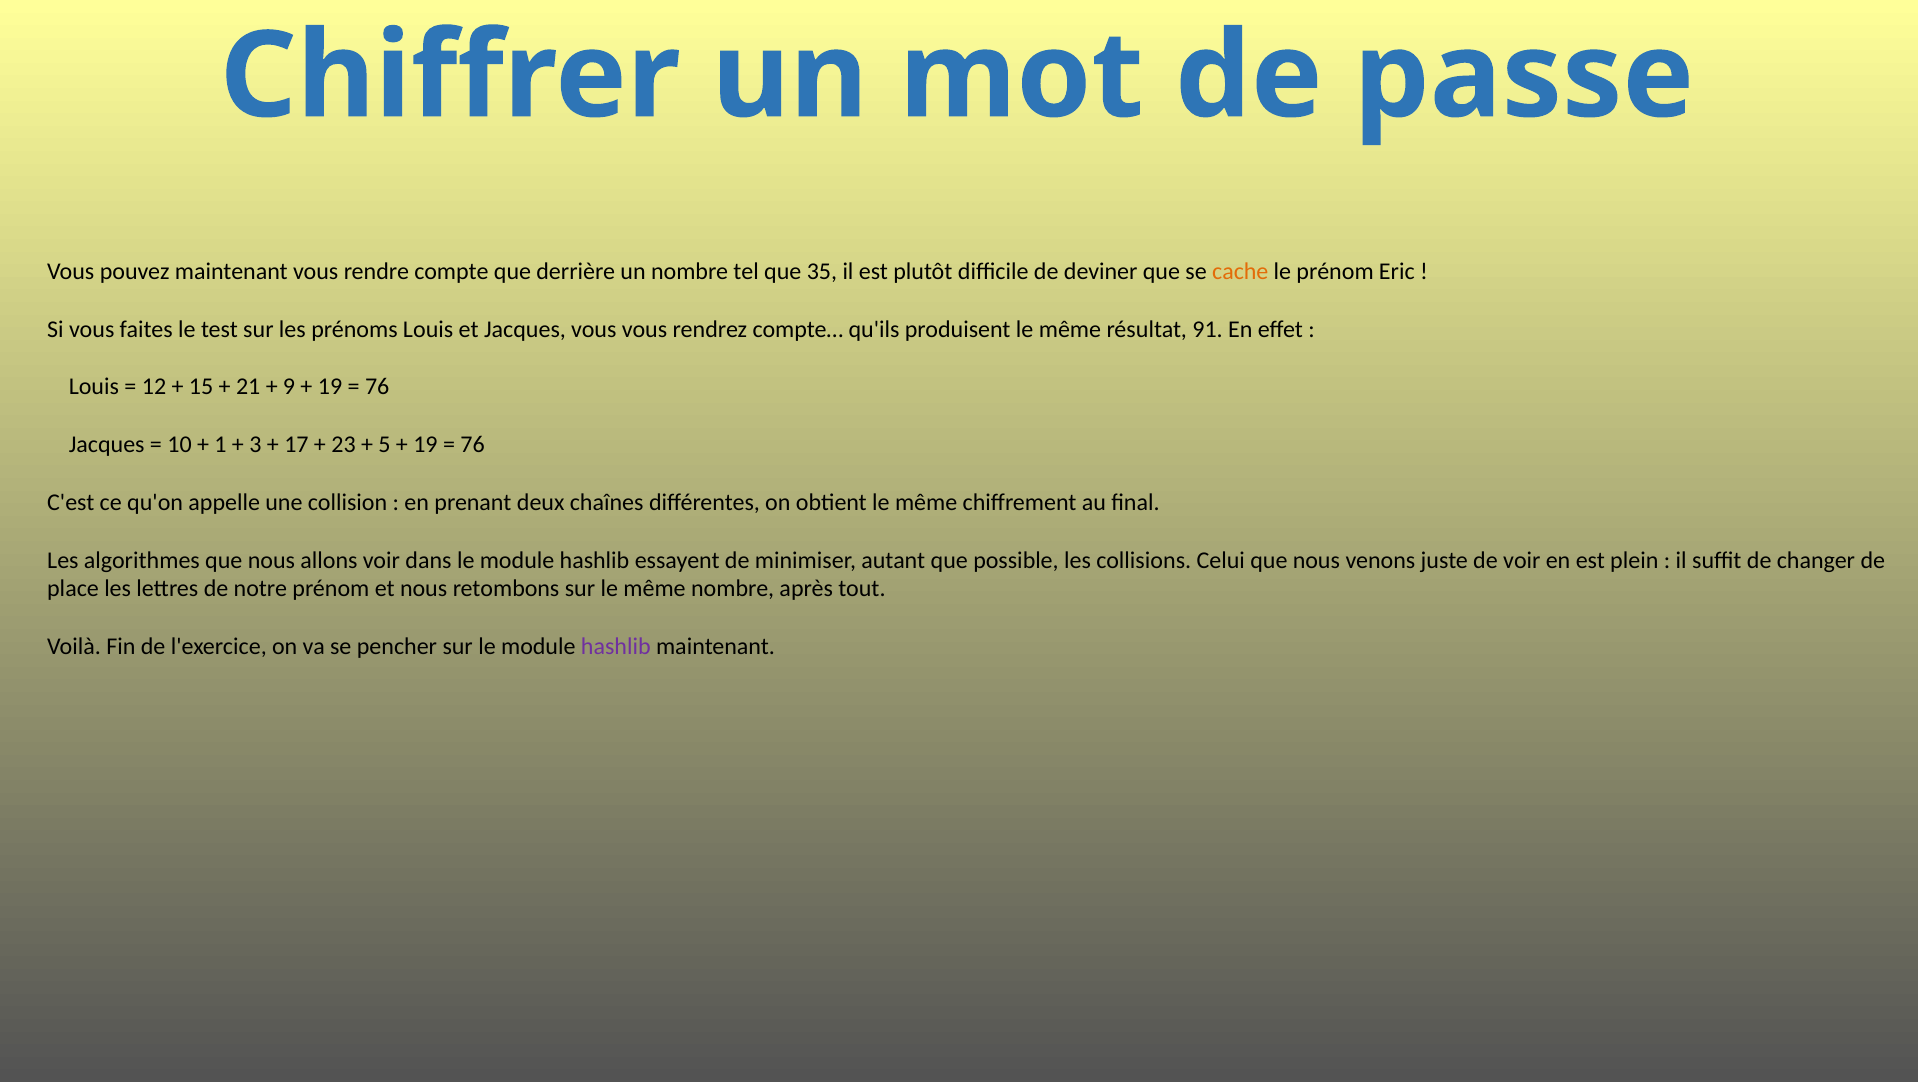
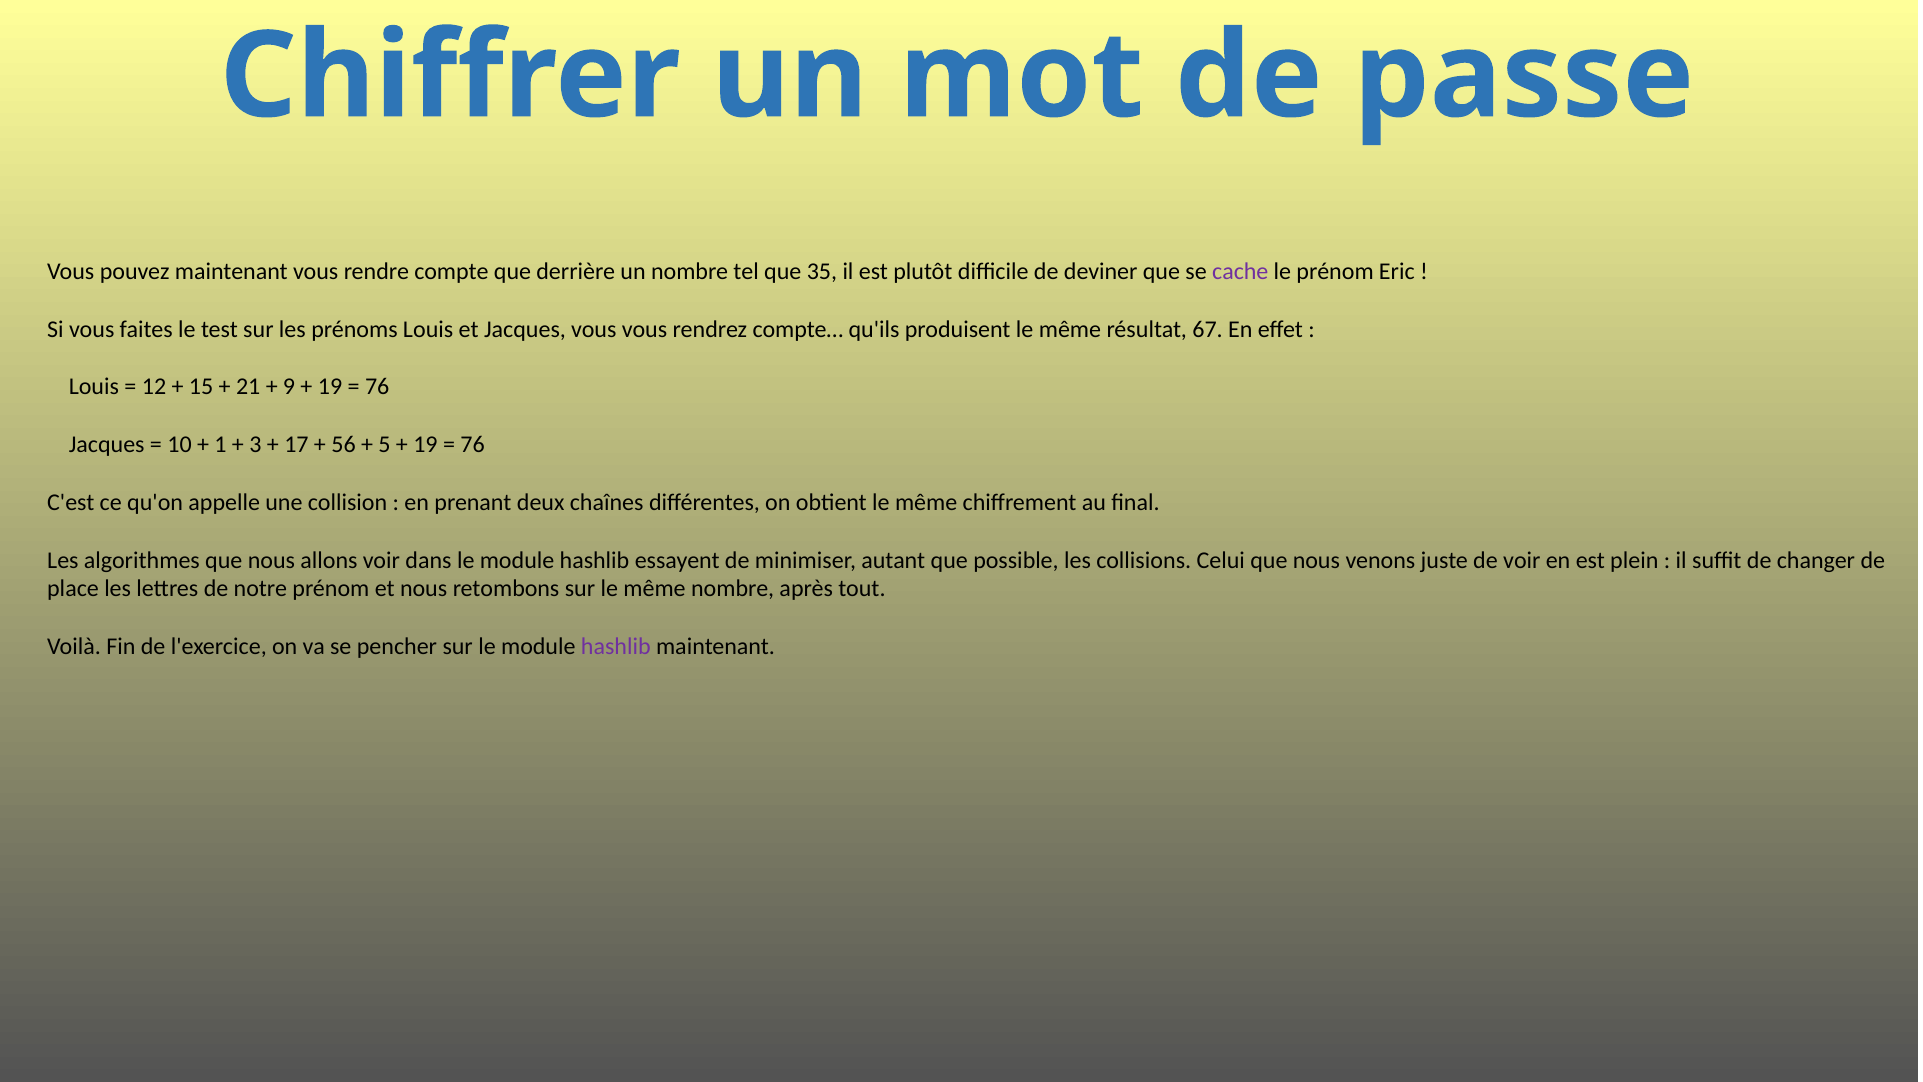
cache colour: orange -> purple
91: 91 -> 67
23: 23 -> 56
